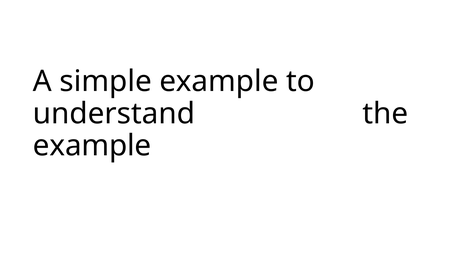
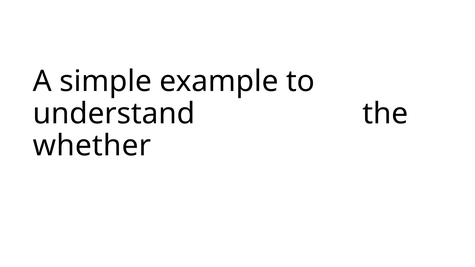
example at (92, 146): example -> whether
